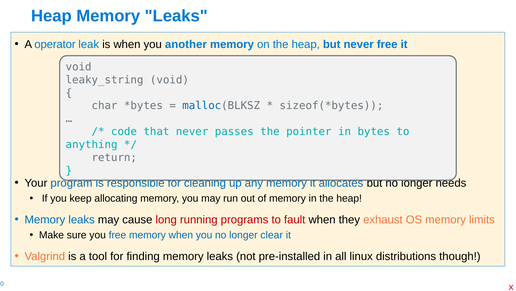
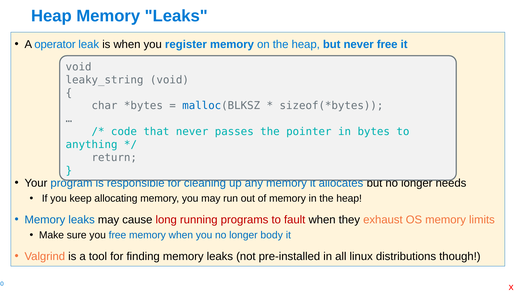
another: another -> register
clear: clear -> body
